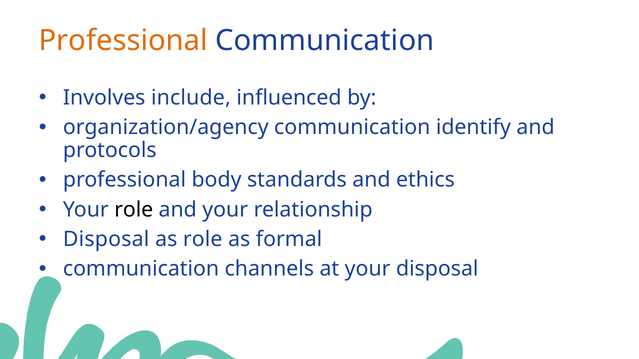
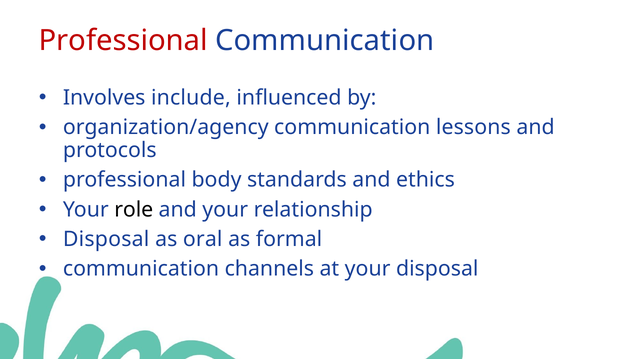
Professional at (123, 41) colour: orange -> red
identify: identify -> lessons
as role: role -> oral
